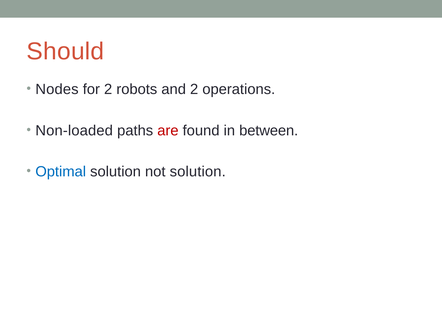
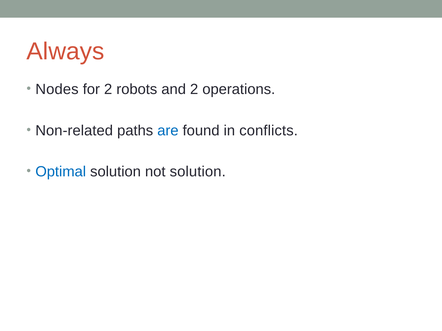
Should: Should -> Always
Non-loaded: Non-loaded -> Non-related
are colour: red -> blue
between: between -> conflicts
